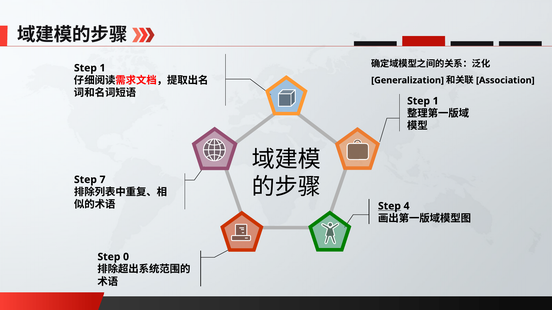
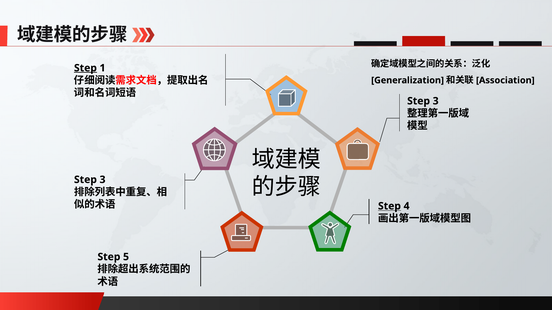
Step at (85, 68) underline: none -> present
1 at (436, 101): 1 -> 3
7 at (103, 180): 7 -> 3
0: 0 -> 5
